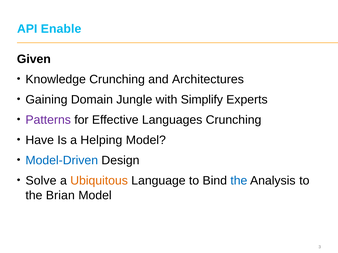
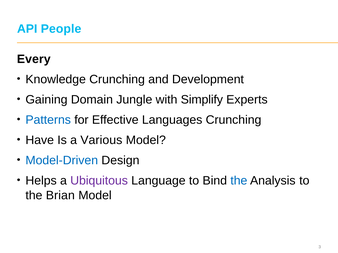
Enable: Enable -> People
Given: Given -> Every
Architectures: Architectures -> Development
Patterns colour: purple -> blue
Helping: Helping -> Various
Solve: Solve -> Helps
Ubiquitous colour: orange -> purple
